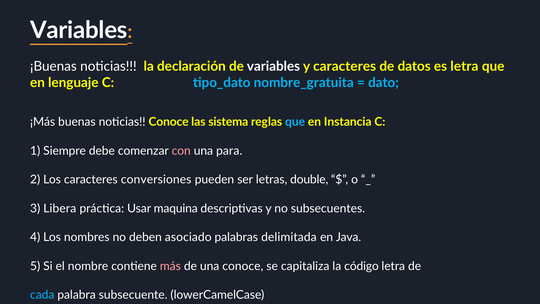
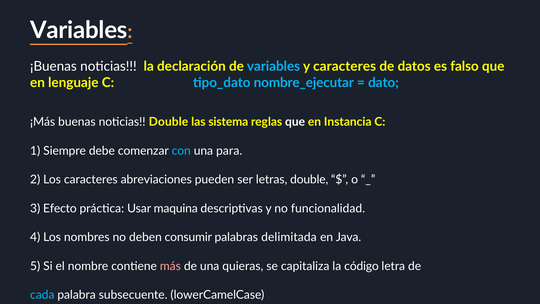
variables at (273, 66) colour: white -> light blue
es letra: letra -> falso
nombre_gratuita: nombre_gratuita -> nombre_ejecutar
noticias Conoce: Conoce -> Double
que at (295, 122) colour: light blue -> white
con colour: pink -> light blue
conversiones: conversiones -> abreviaciones
Libera: Libera -> Efecto
subsecuentes: subsecuentes -> funcionalidad
asociado: asociado -> consumir
una conoce: conoce -> quieras
